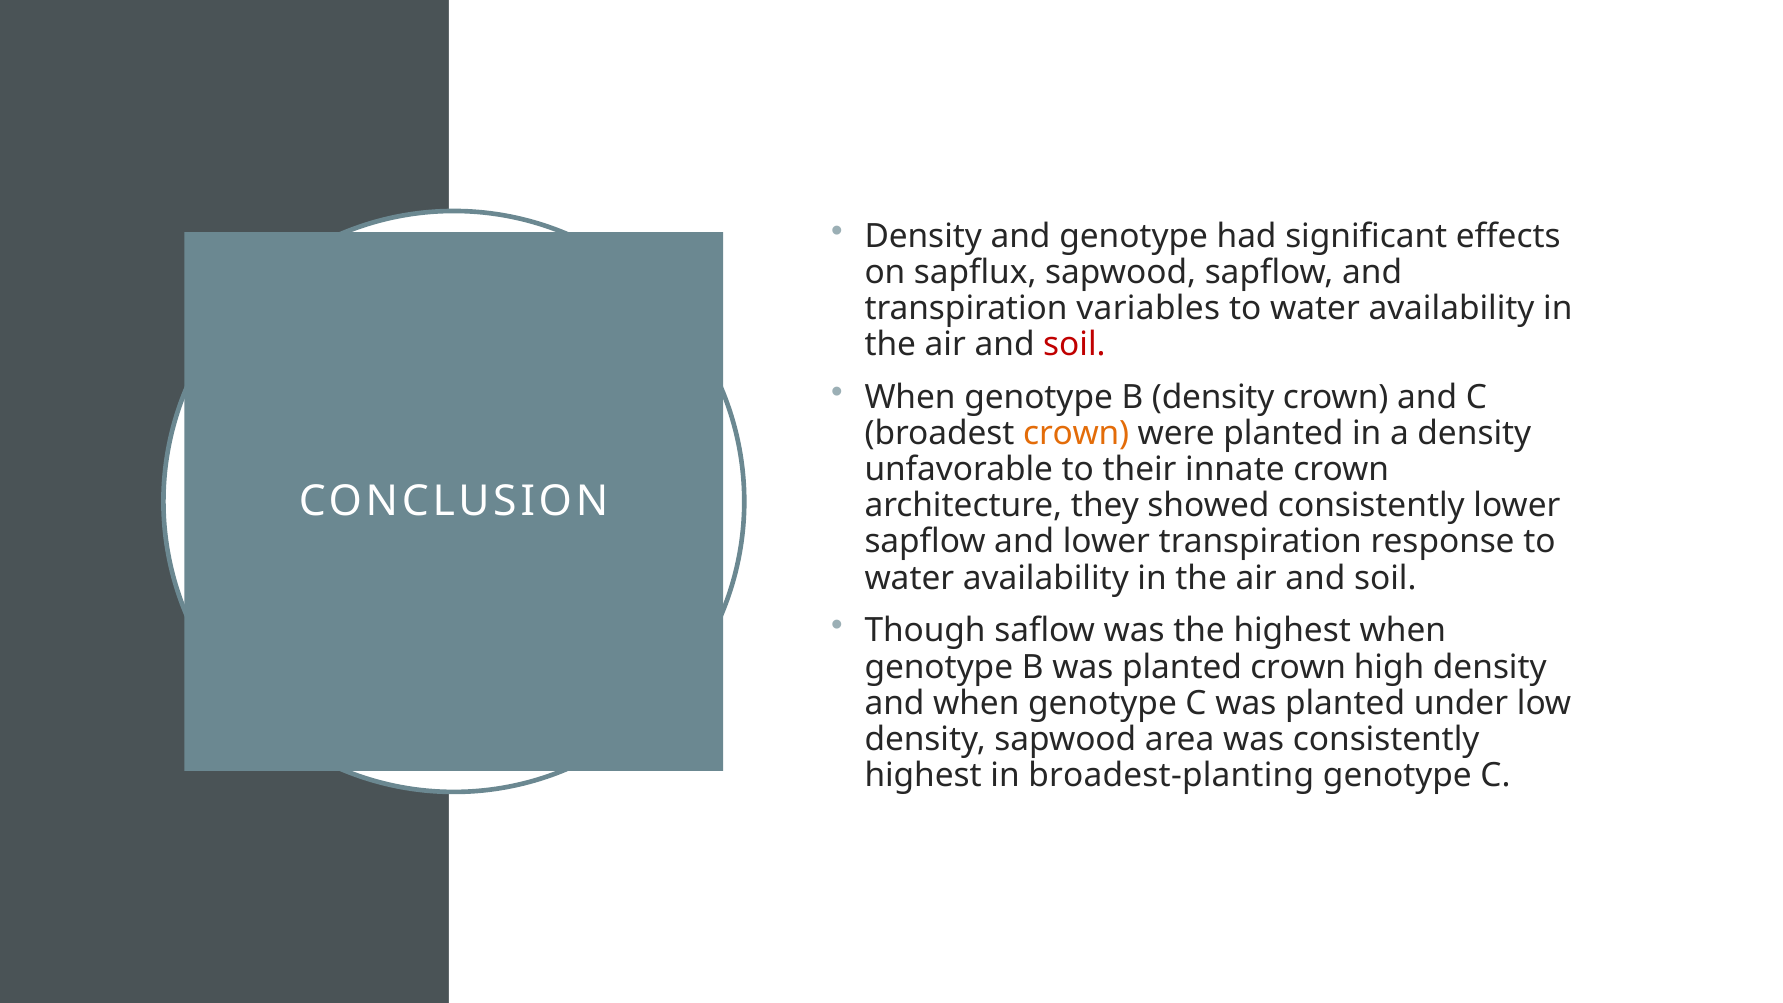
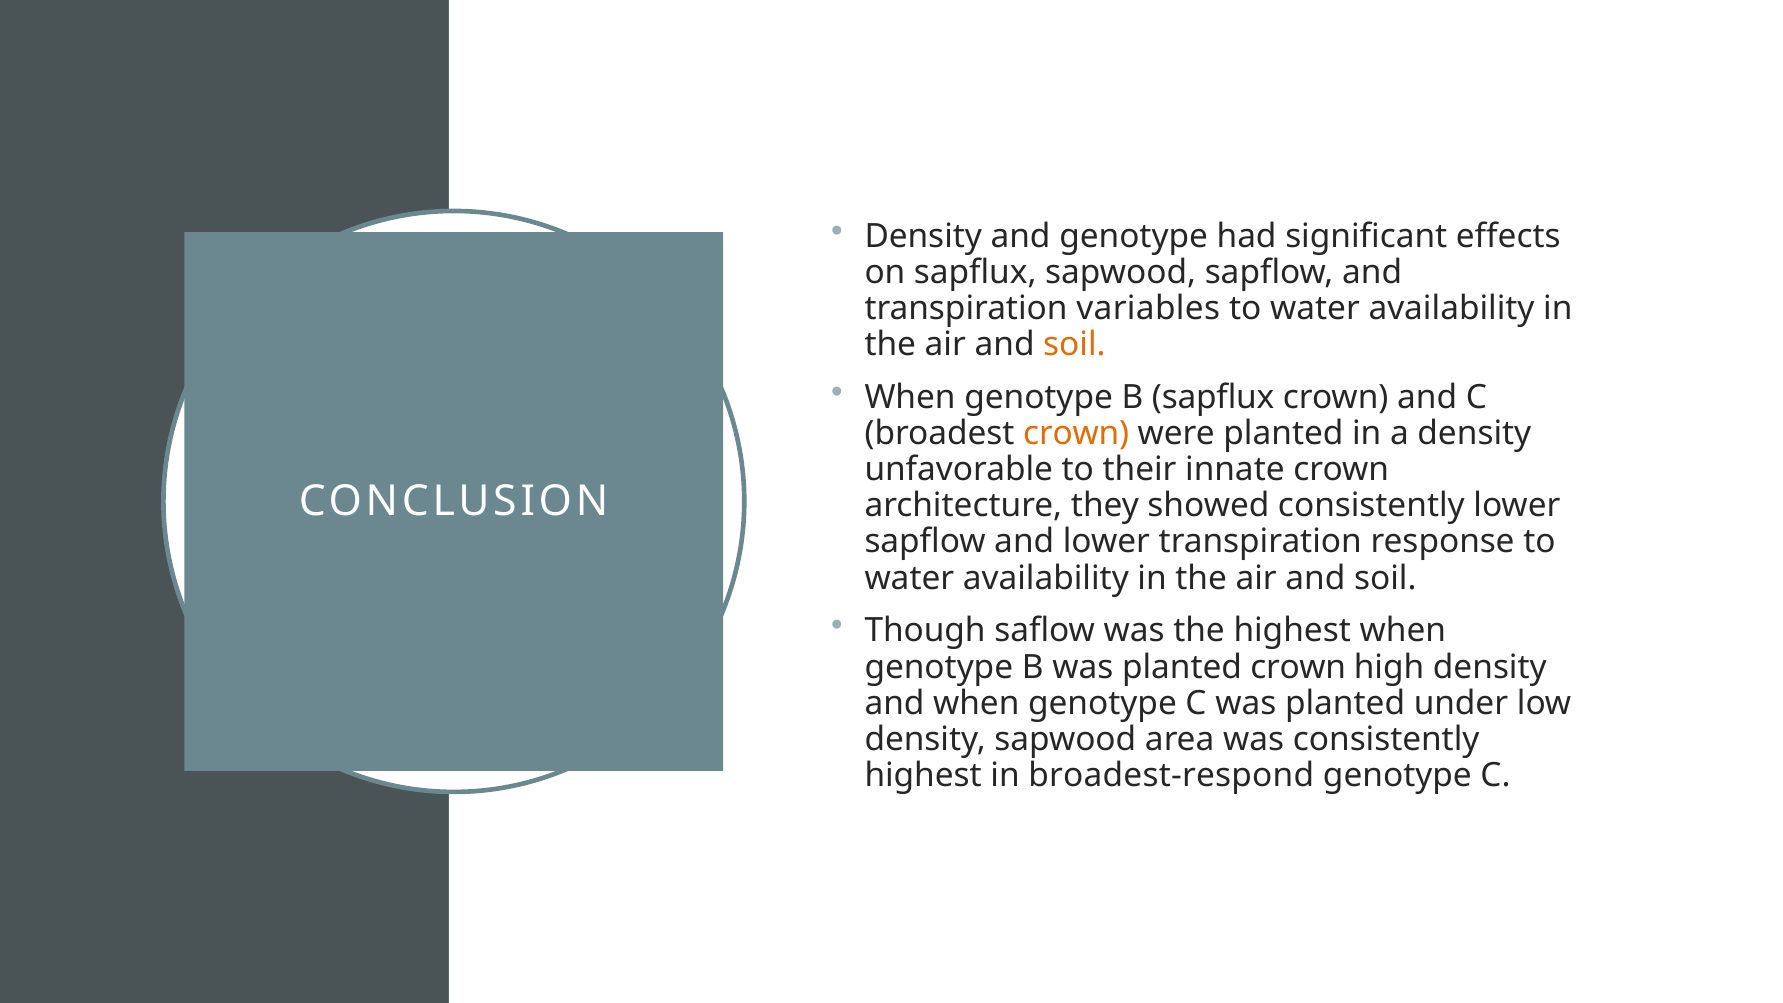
soil at (1074, 345) colour: red -> orange
B density: density -> sapflux
broadest-planting: broadest-planting -> broadest-respond
